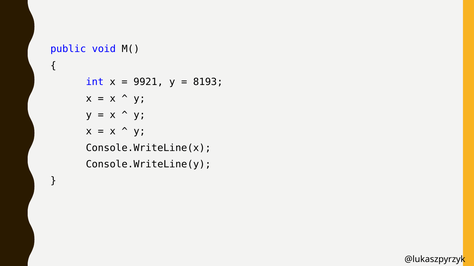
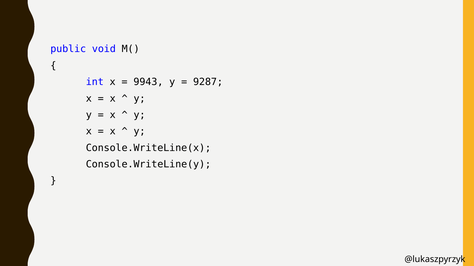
9921: 9921 -> 9943
8193: 8193 -> 9287
